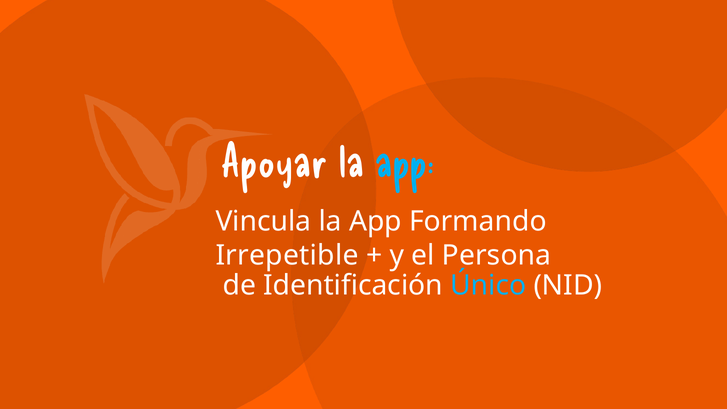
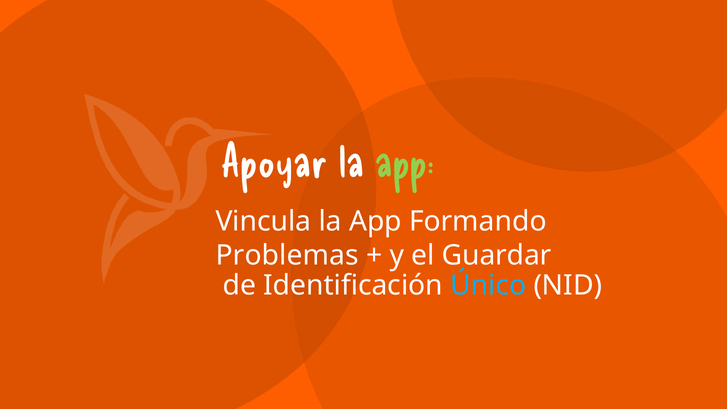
app at (405, 162) colour: light blue -> light green
Irrepetible: Irrepetible -> Problemas
Persona: Persona -> Guardar
